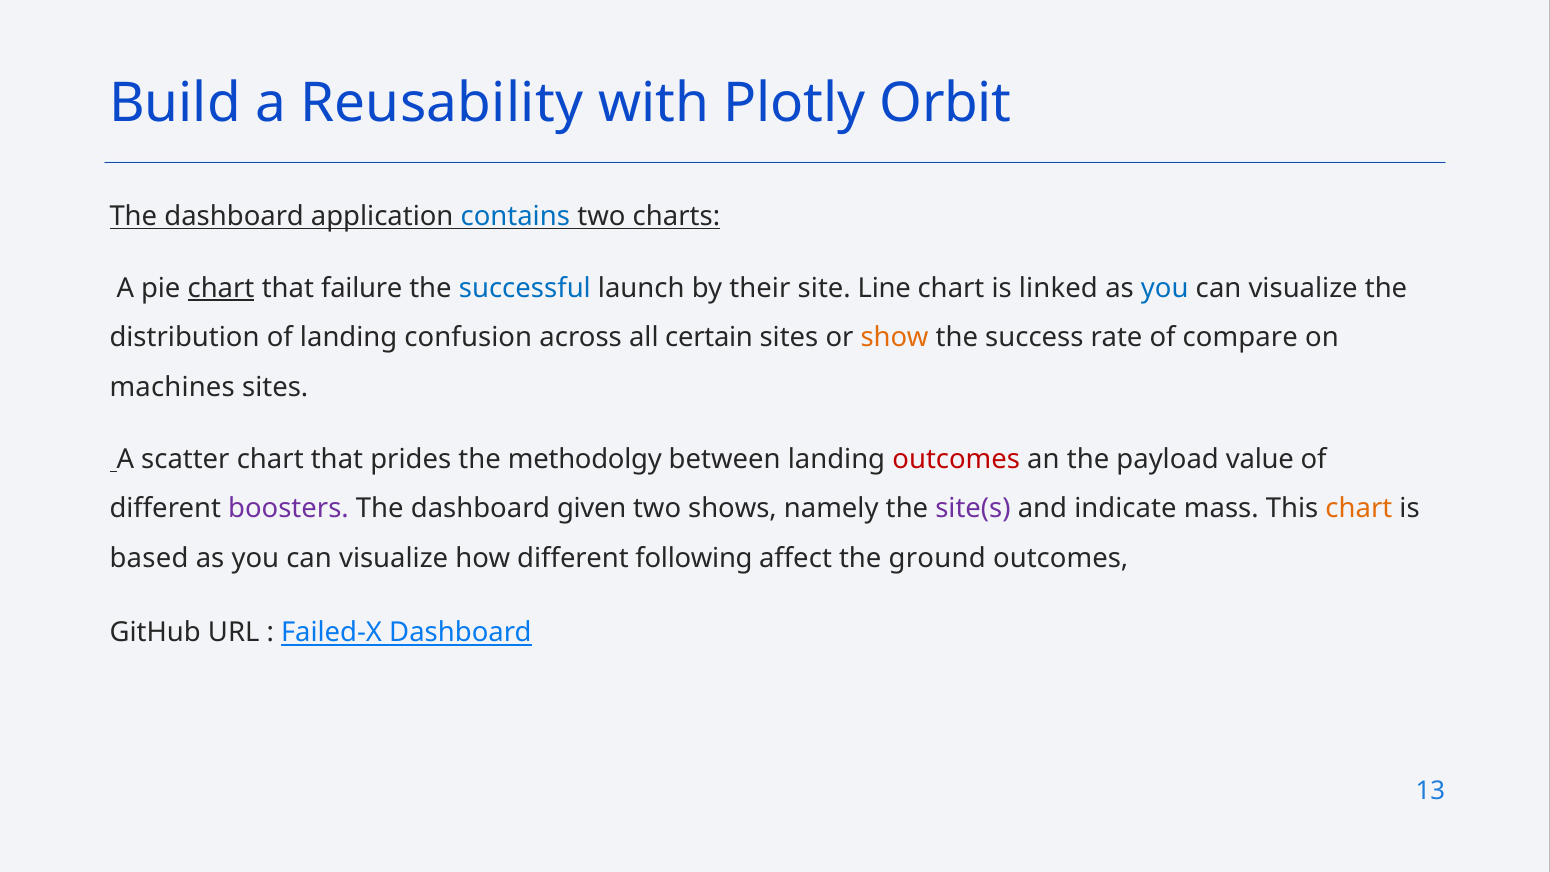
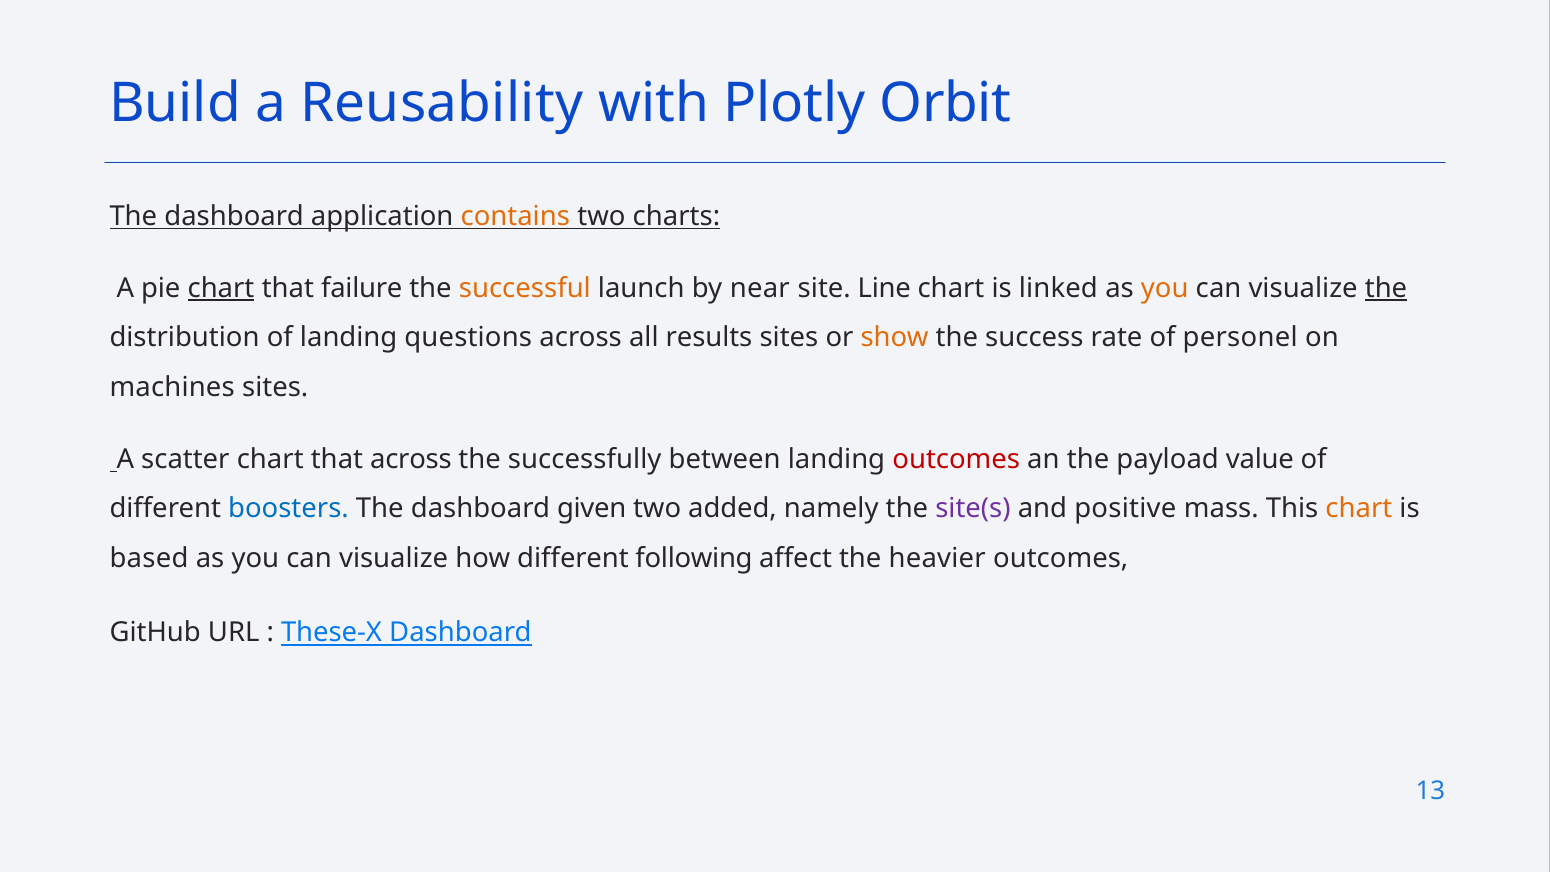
contains colour: blue -> orange
successful colour: blue -> orange
their: their -> near
you at (1165, 288) colour: blue -> orange
the at (1386, 288) underline: none -> present
confusion: confusion -> questions
certain: certain -> results
compare: compare -> personel
that prides: prides -> across
methodolgy: methodolgy -> successfully
boosters colour: purple -> blue
shows: shows -> added
indicate: indicate -> positive
ground: ground -> heavier
Failed-X: Failed-X -> These-X
